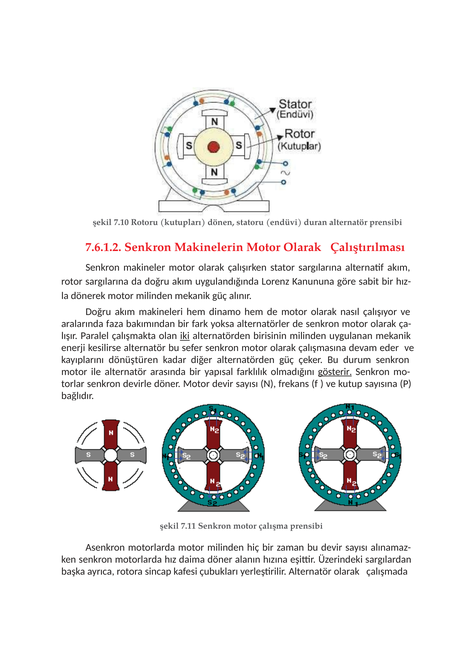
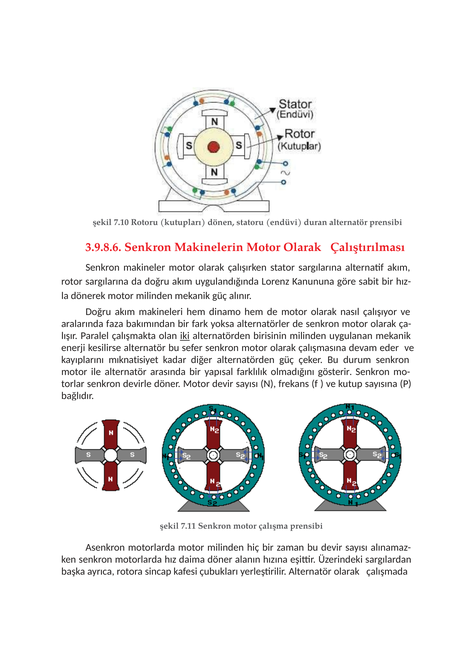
7.6.1.2: 7.6.1.2 -> 3.9.8.6
dönüştüren: dönüştüren -> mıknatisiyet
gösterir underline: present -> none
